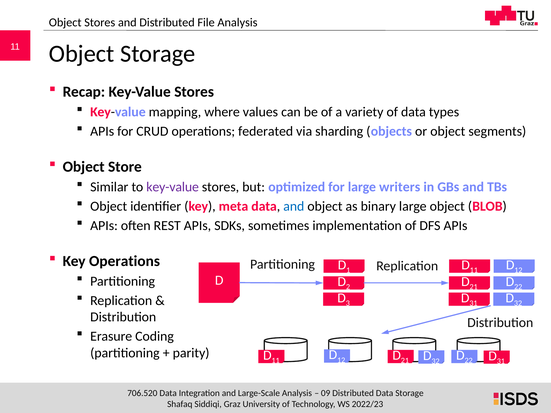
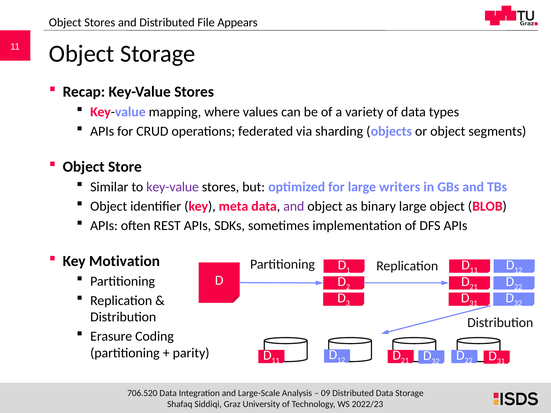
File Analysis: Analysis -> Appears
and at (294, 206) colour: blue -> purple
Key Operations: Operations -> Motivation
